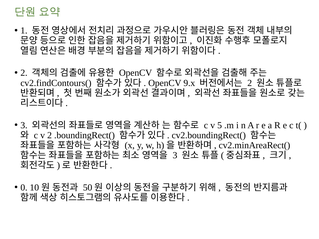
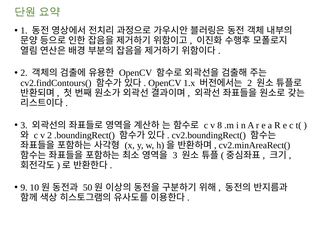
9.x: 9.x -> 1.x
5: 5 -> 8
0: 0 -> 9
